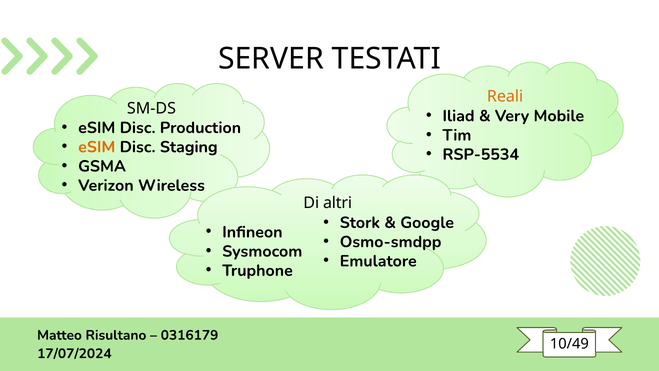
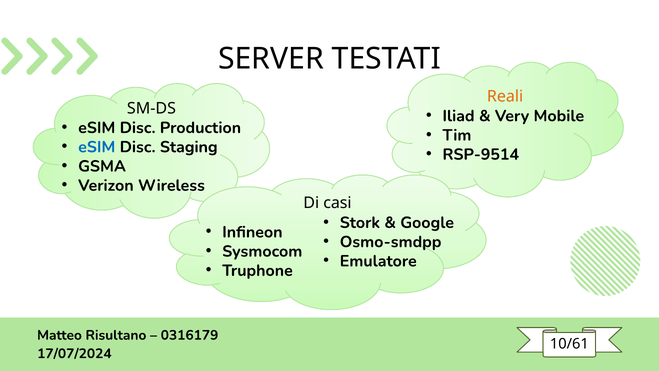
eSIM at (97, 147) colour: orange -> blue
RSP-5534: RSP-5534 -> RSP-9514
altri: altri -> casi
10/49: 10/49 -> 10/61
